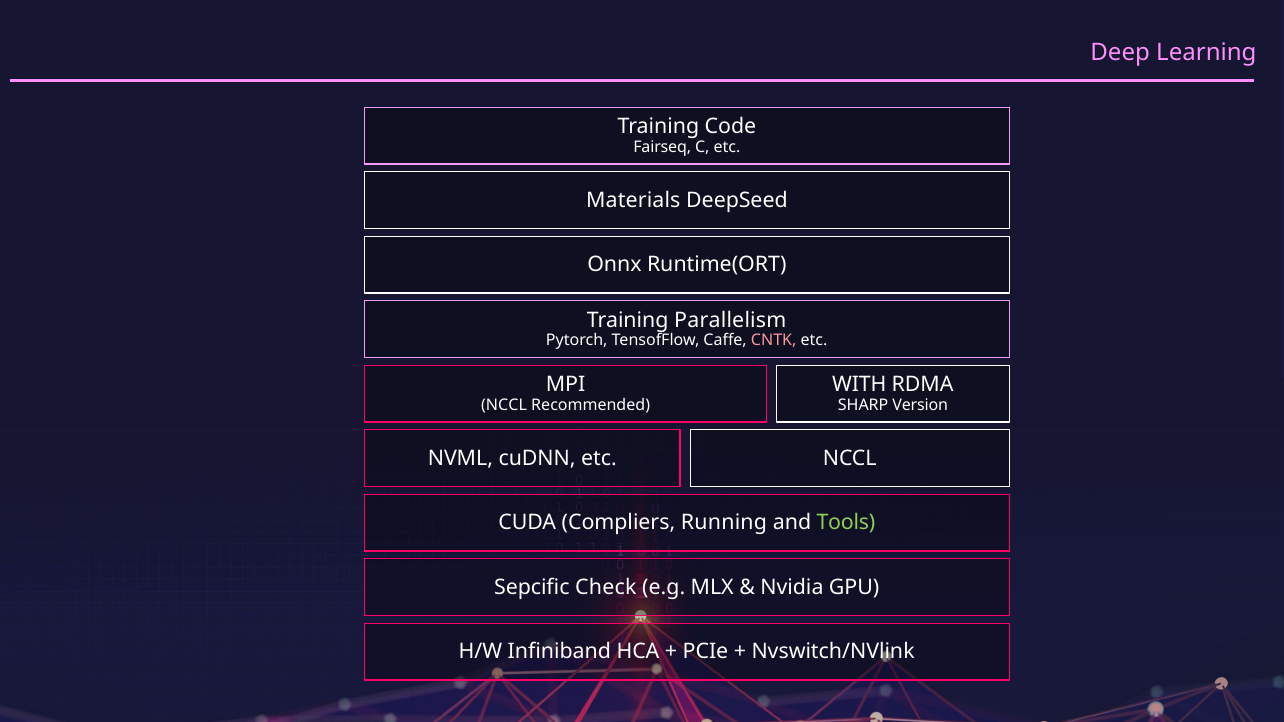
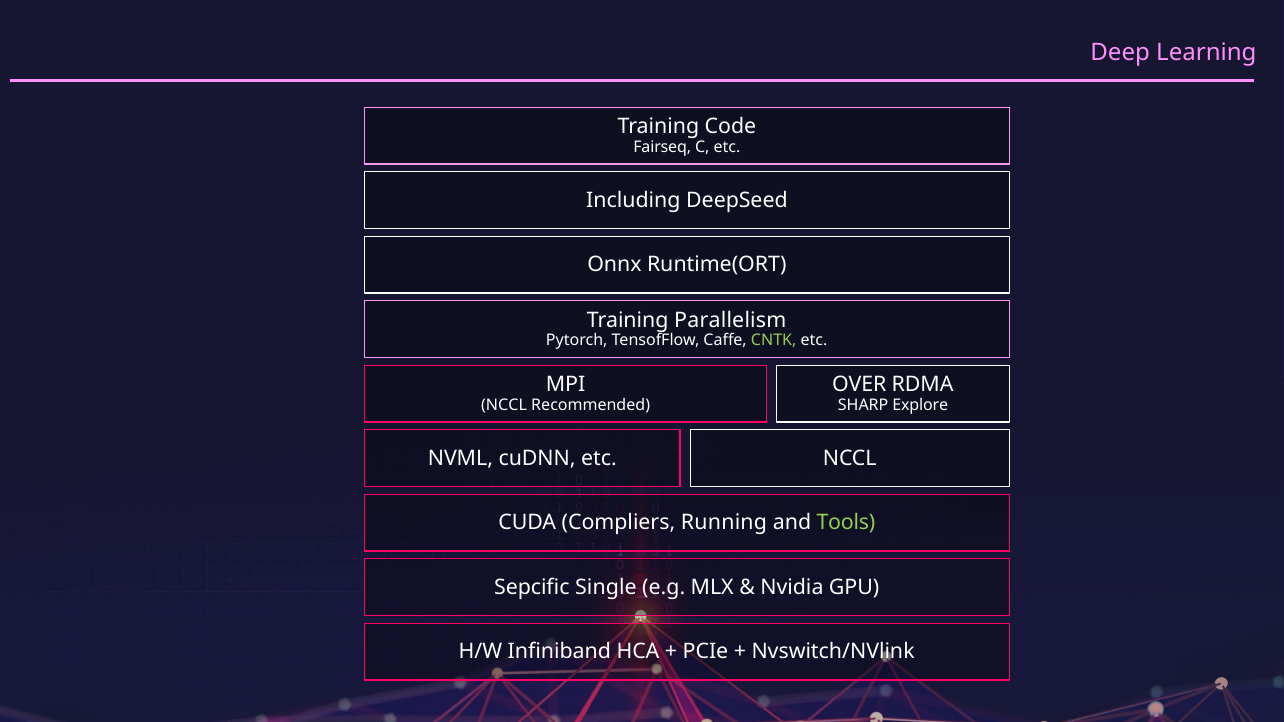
Materials: Materials -> Including
CNTK colour: pink -> light green
WITH: WITH -> OVER
Version: Version -> Explore
Check: Check -> Single
